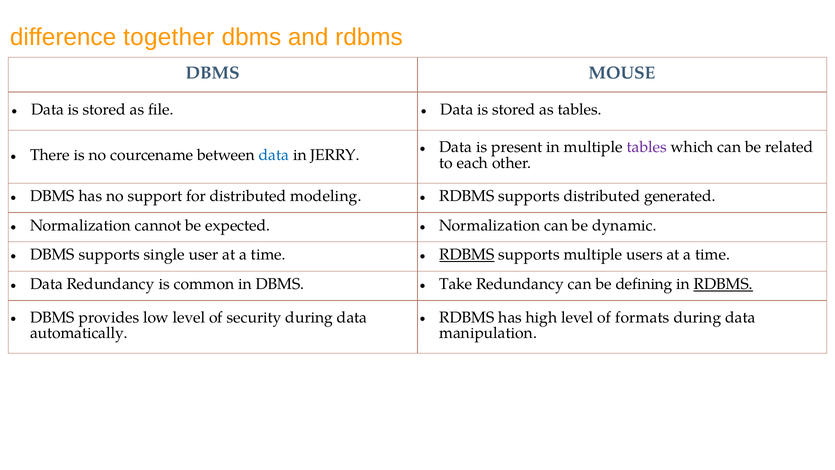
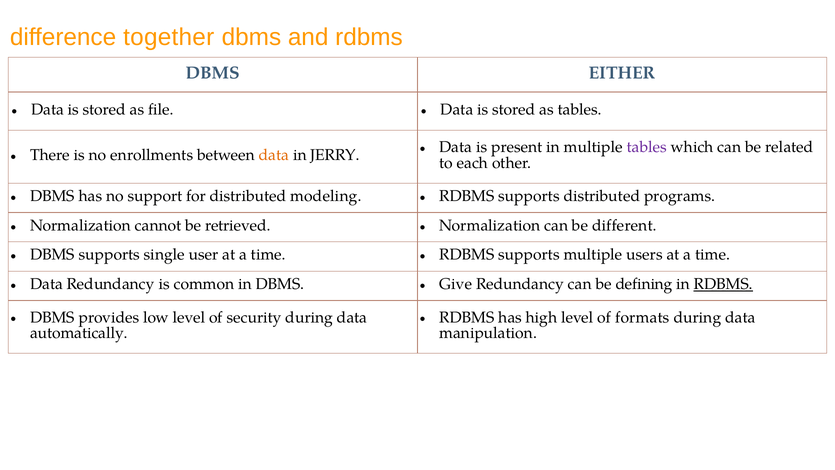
MOUSE: MOUSE -> EITHER
courcename: courcename -> enrollments
data at (274, 155) colour: blue -> orange
generated: generated -> programs
expected: expected -> retrieved
dynamic: dynamic -> different
RDBMS at (467, 255) underline: present -> none
Take: Take -> Give
